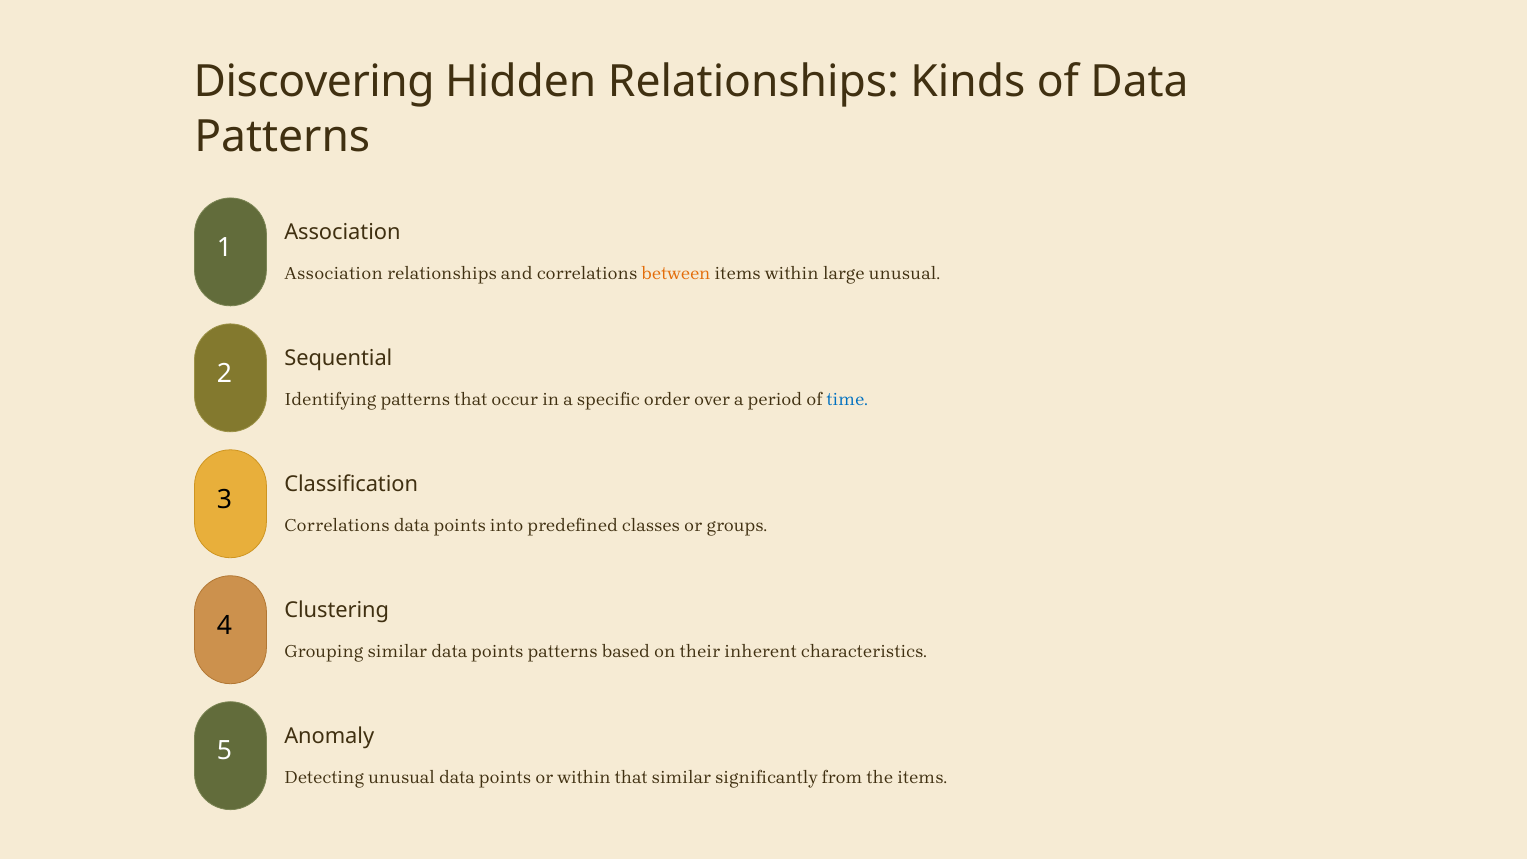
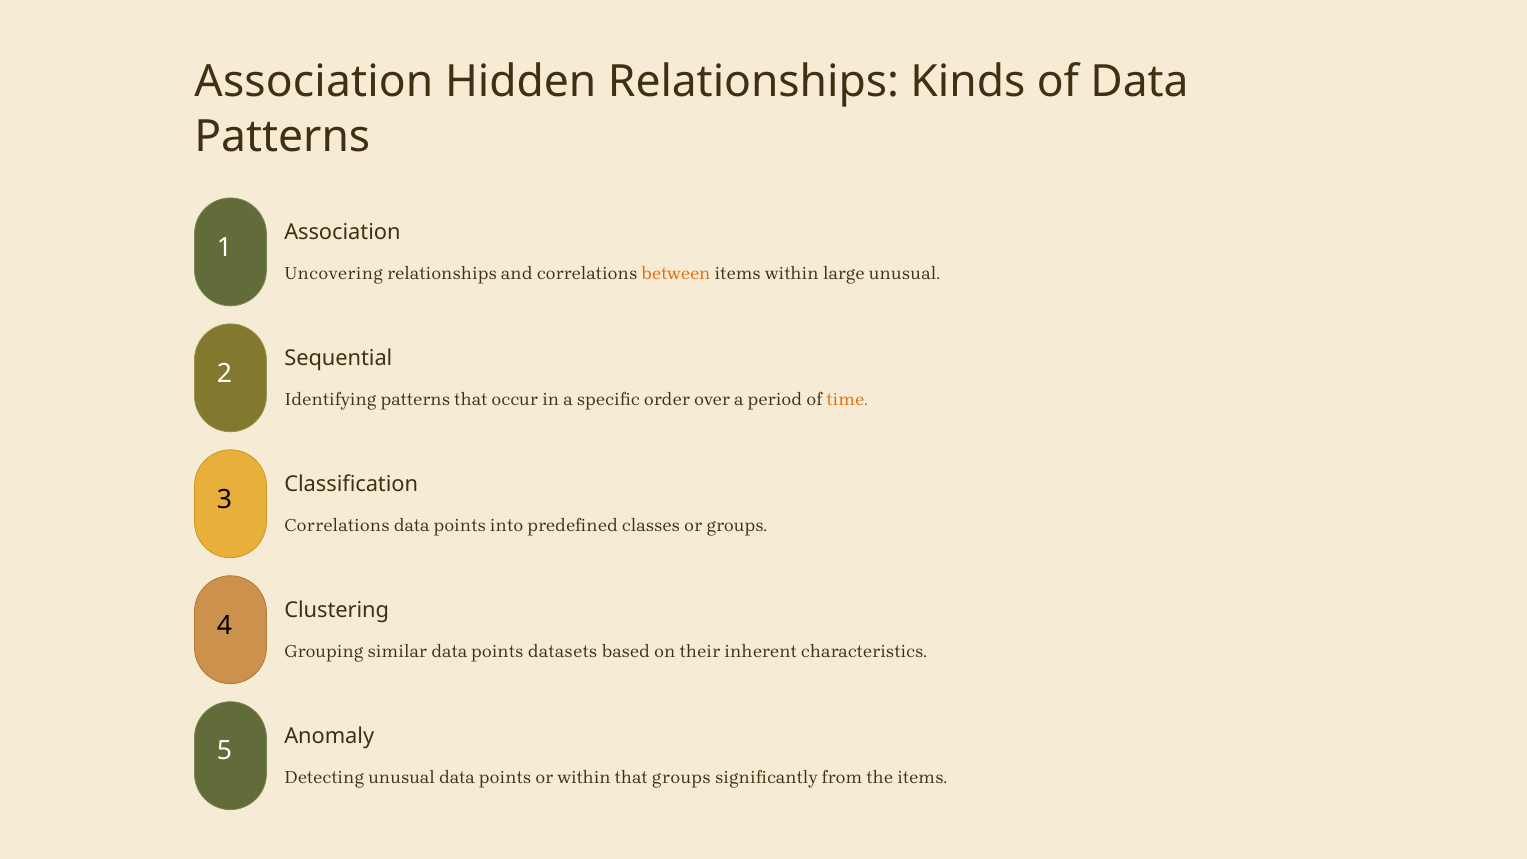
Discovering at (314, 82): Discovering -> Association
Association at (334, 274): Association -> Uncovering
time colour: blue -> orange
points patterns: patterns -> datasets
that similar: similar -> groups
